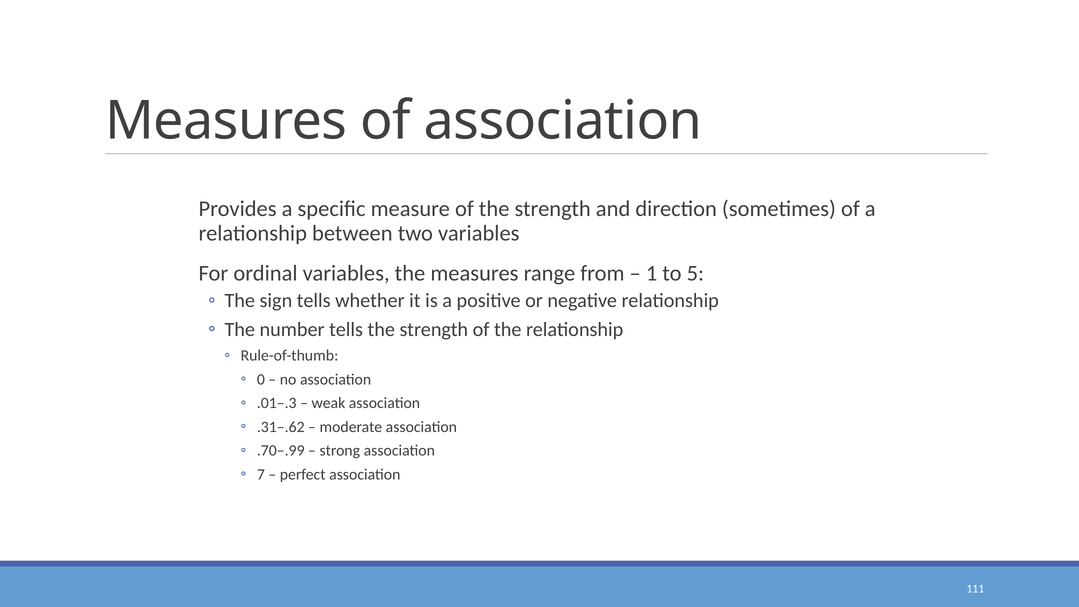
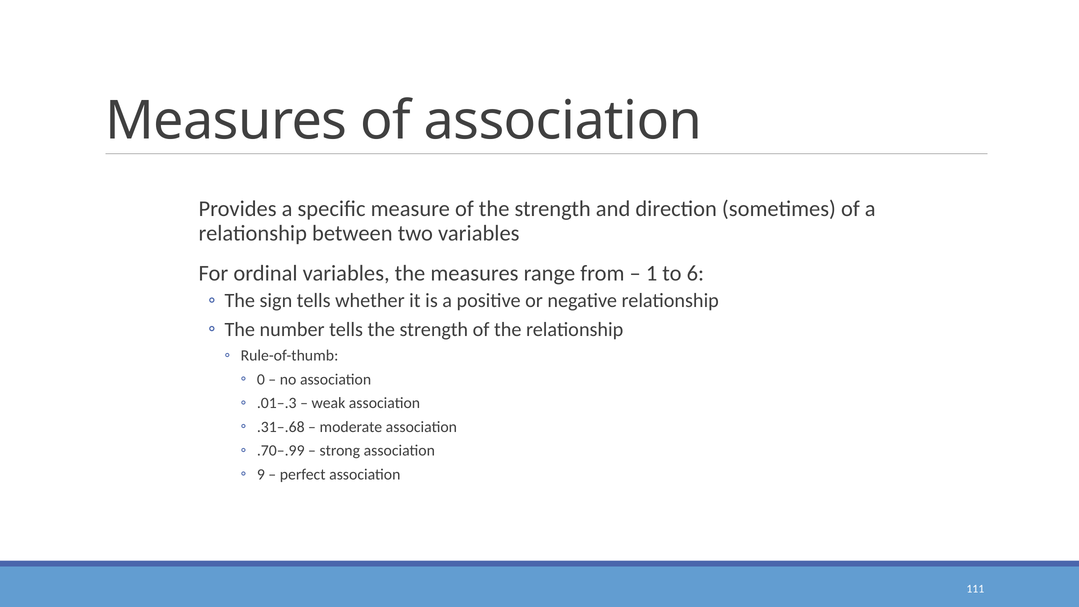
5: 5 -> 6
.31–.62: .31–.62 -> .31–.68
7: 7 -> 9
